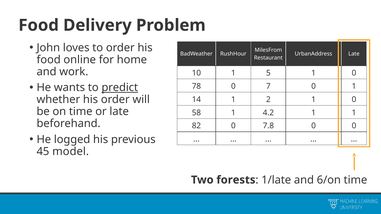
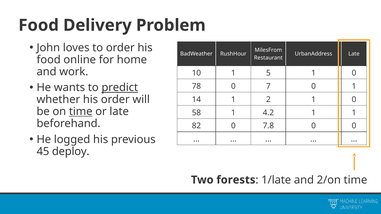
time at (81, 112) underline: none -> present
model: model -> deploy
6/on: 6/on -> 2/on
